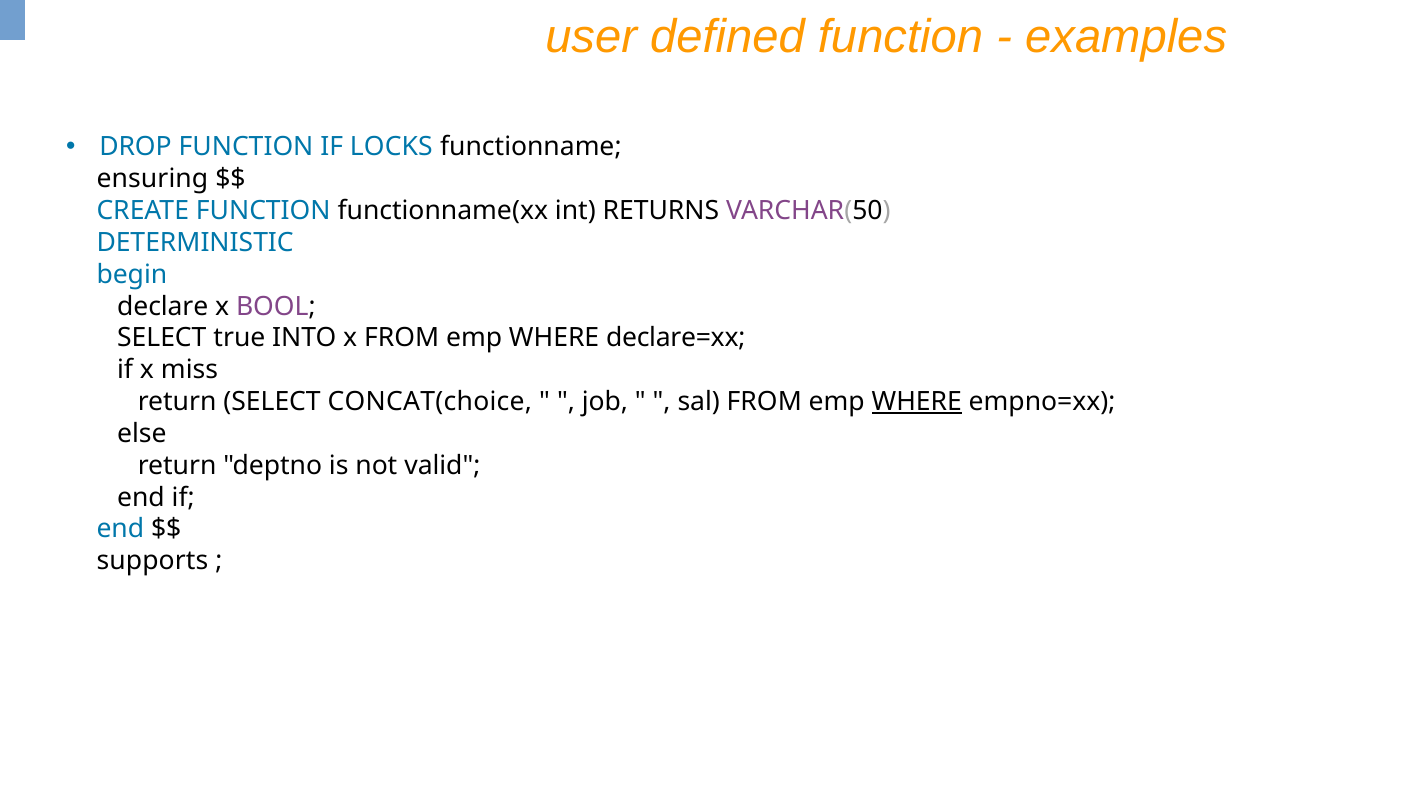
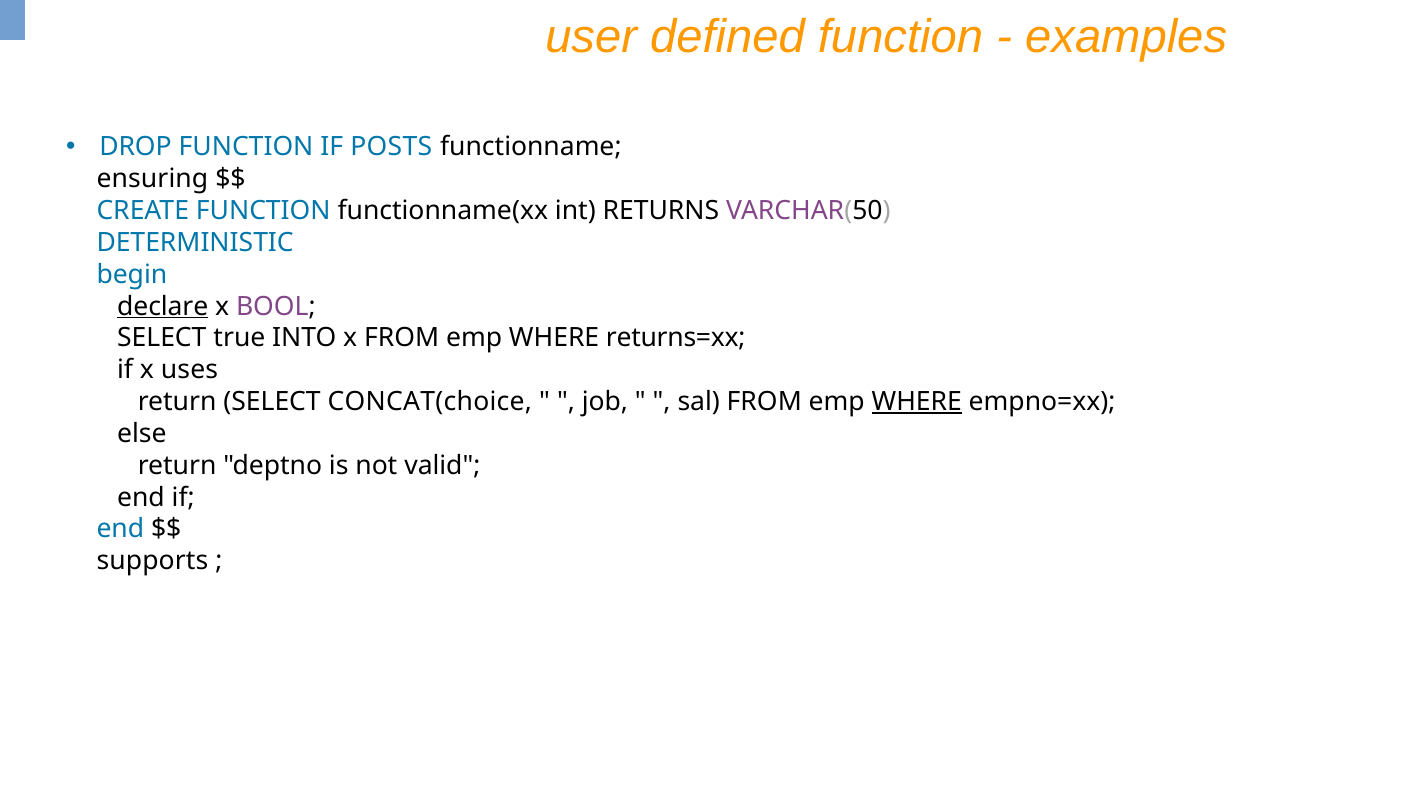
LOCKS: LOCKS -> POSTS
declare underline: none -> present
declare=xx: declare=xx -> returns=xx
miss: miss -> uses
